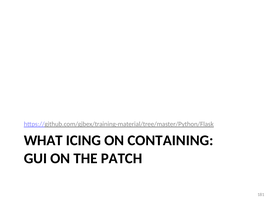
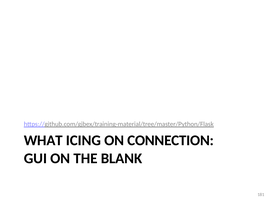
CONTAINING: CONTAINING -> CONNECTION
PATCH: PATCH -> BLANK
